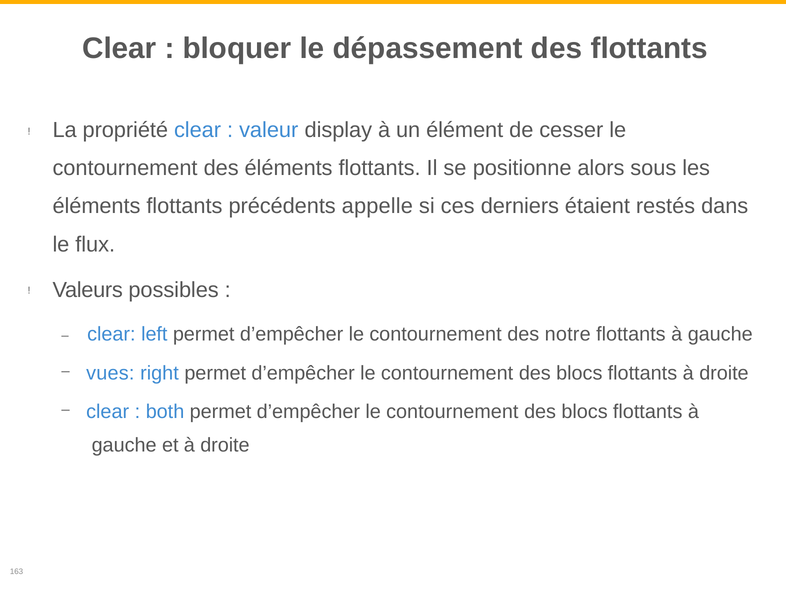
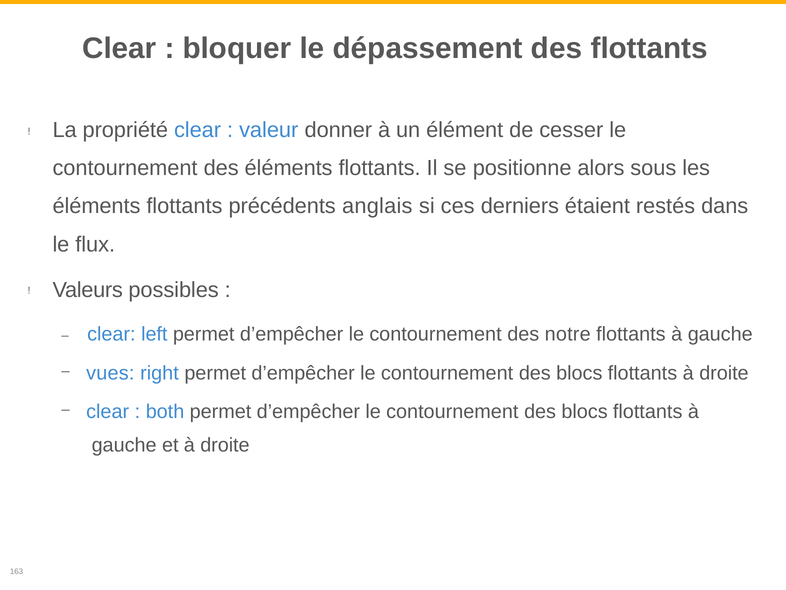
display: display -> donner
appelle: appelle -> anglais
